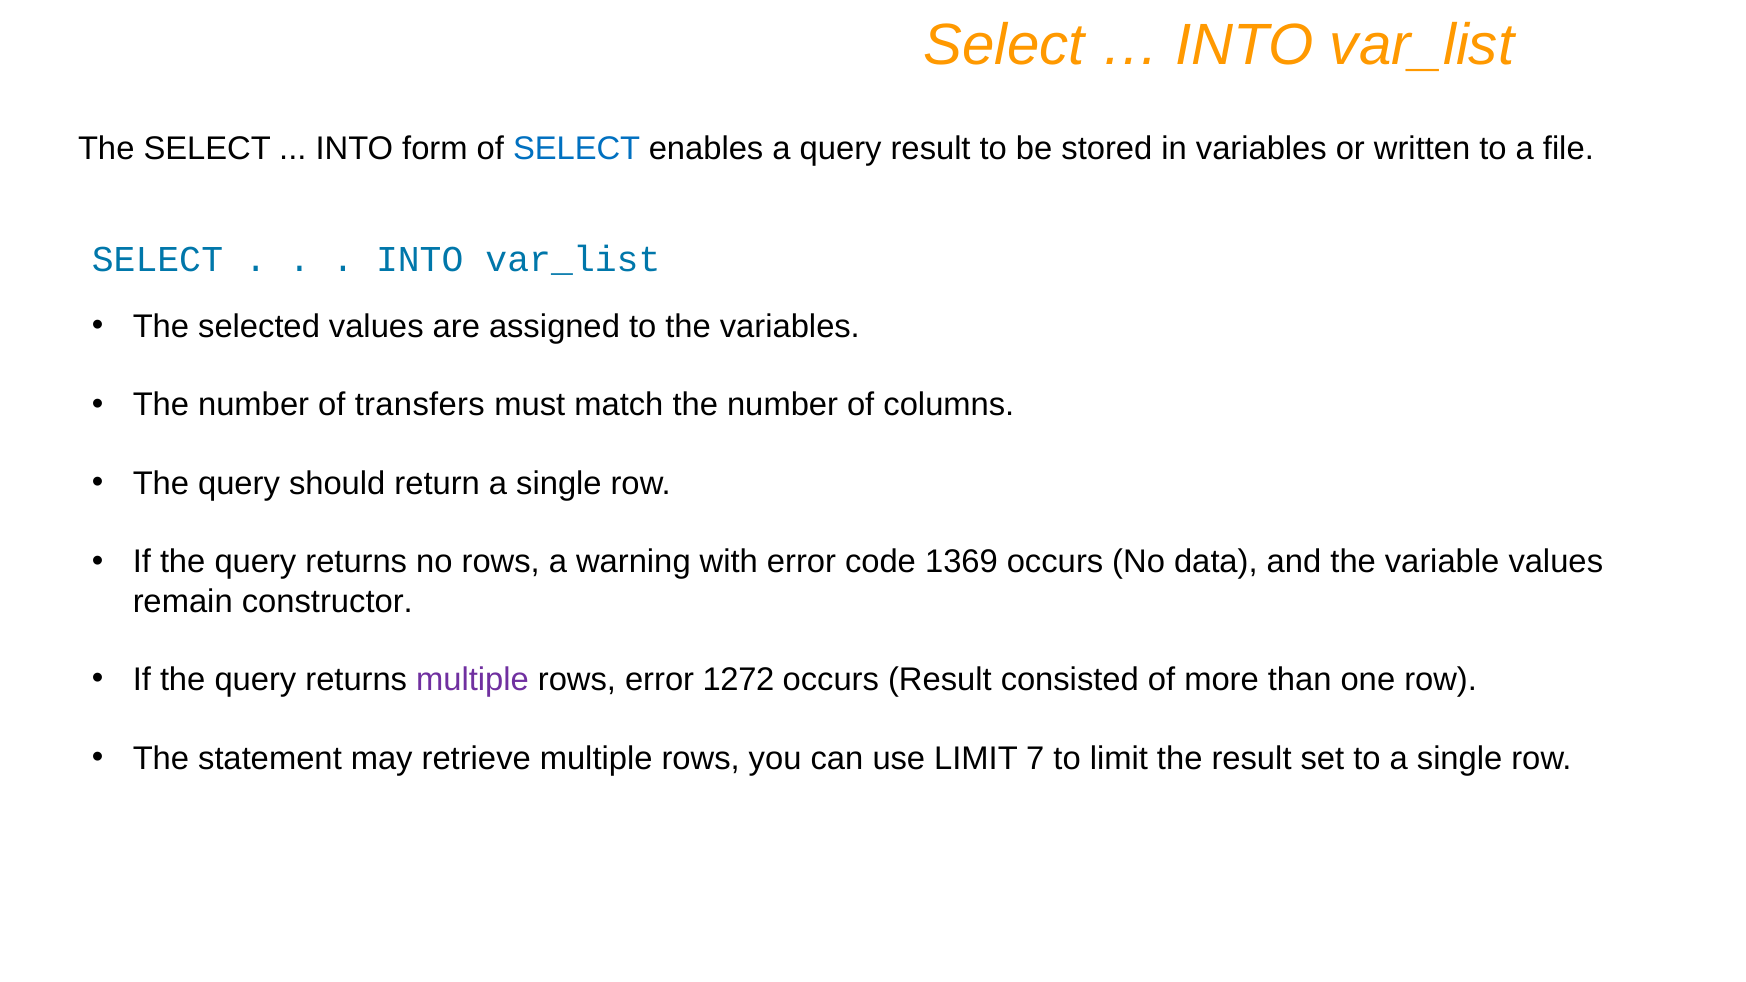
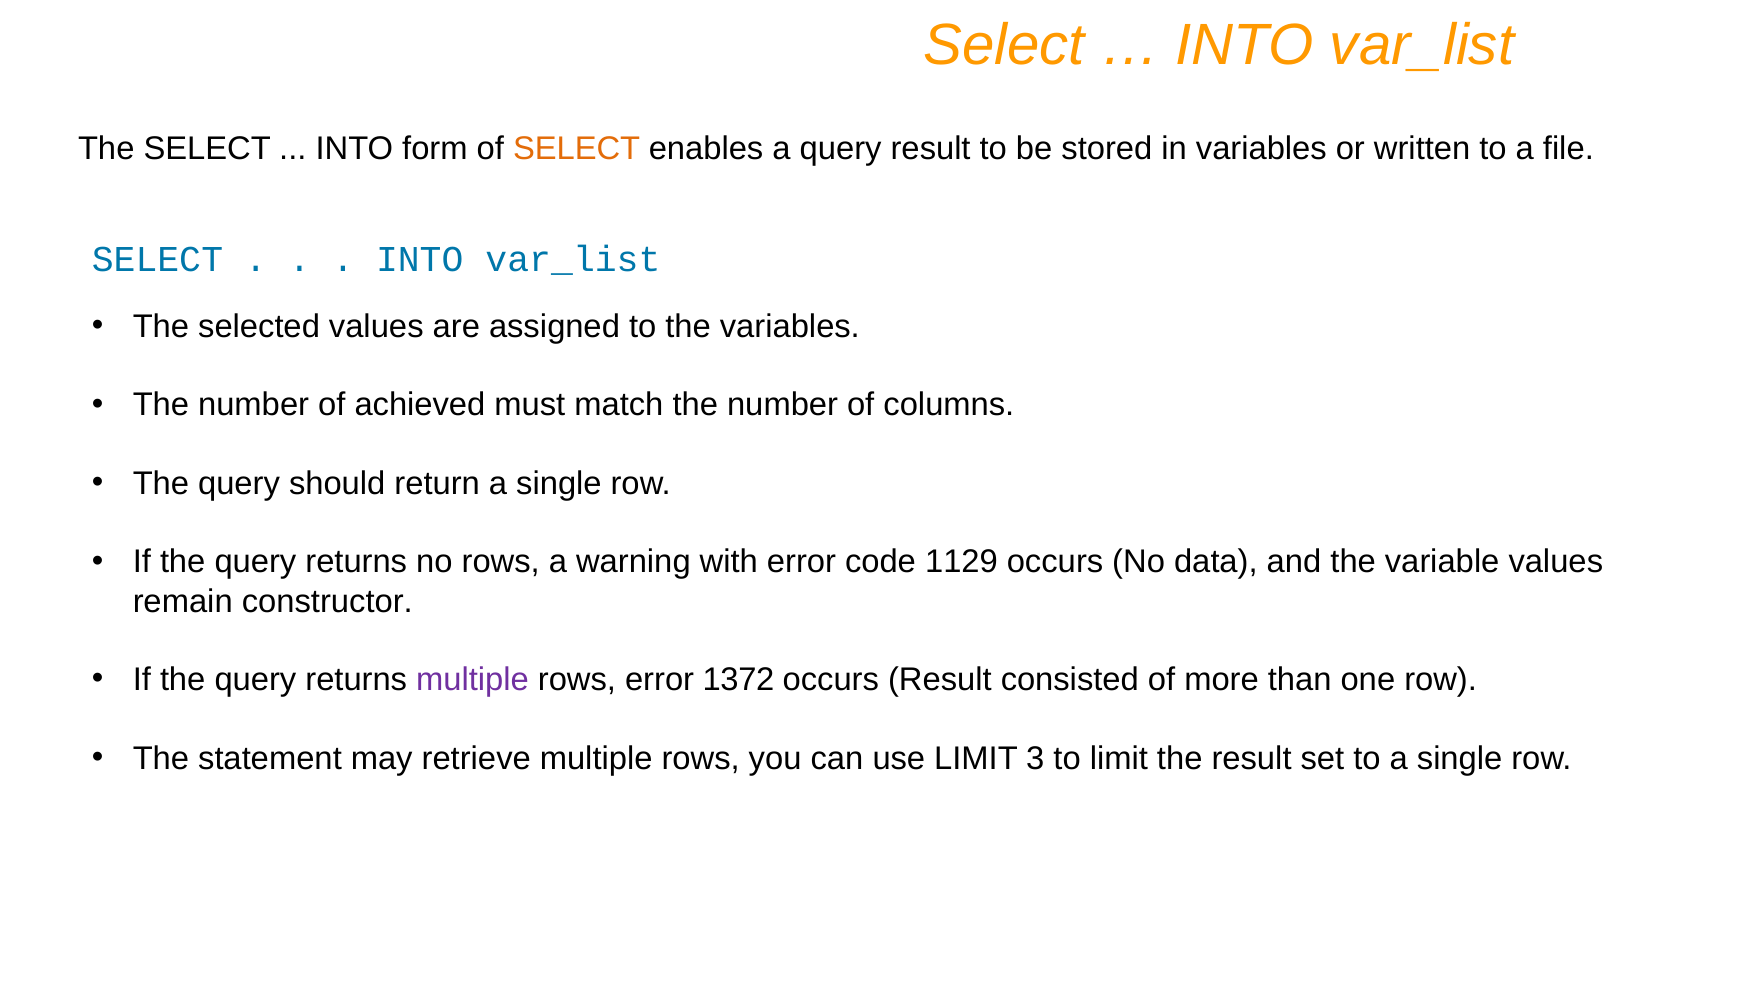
SELECT at (577, 148) colour: blue -> orange
transfers: transfers -> achieved
1369: 1369 -> 1129
1272: 1272 -> 1372
7: 7 -> 3
